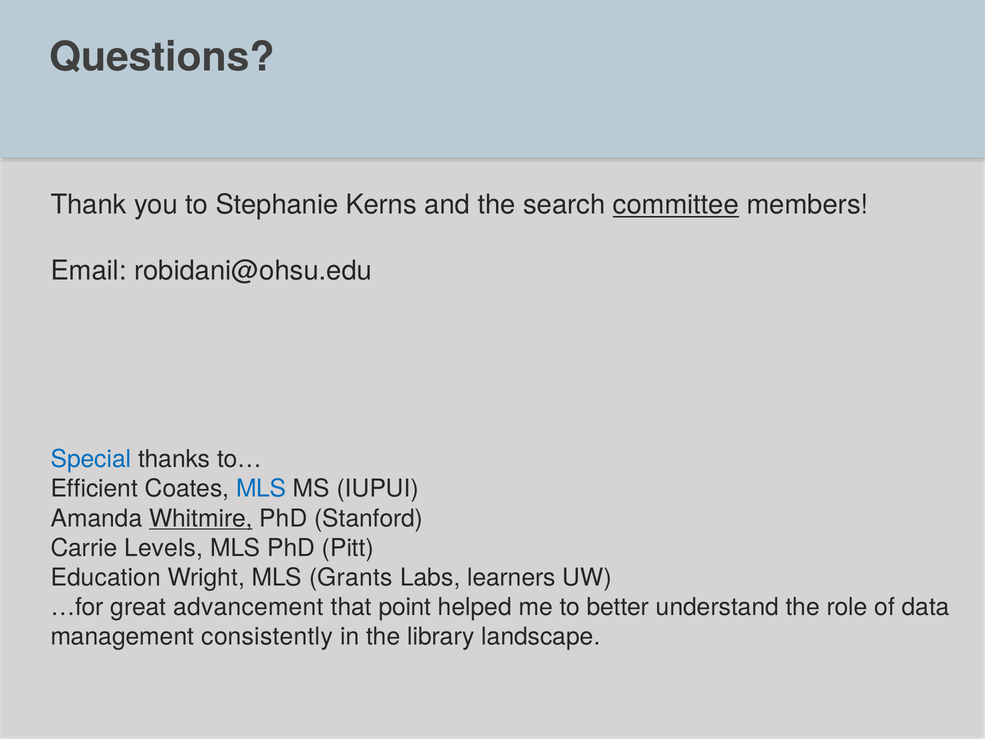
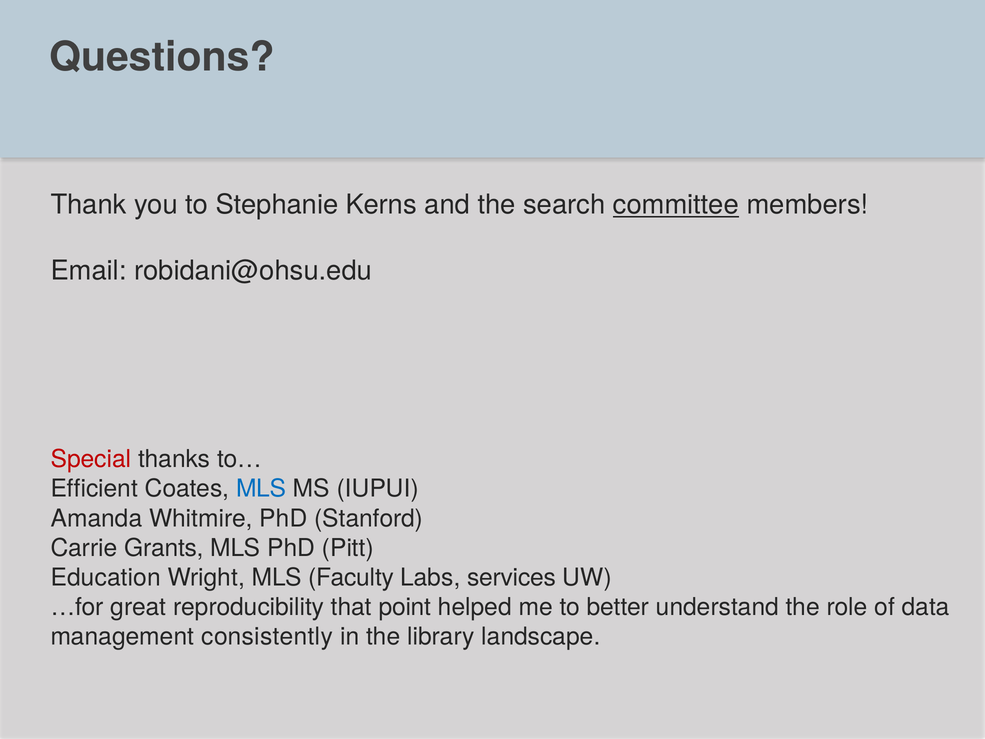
Special colour: blue -> red
Whitmire underline: present -> none
Levels: Levels -> Grants
Grants: Grants -> Faculty
learners: learners -> services
advancement: advancement -> reproducibility
